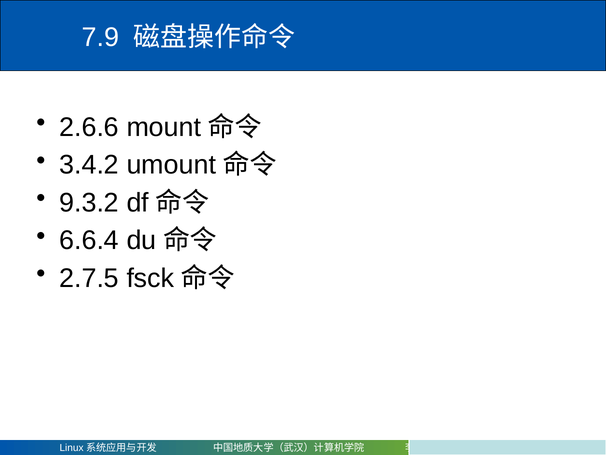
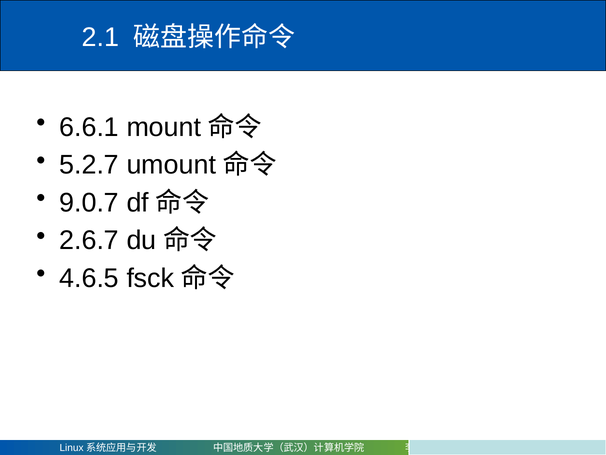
7.9: 7.9 -> 2.1
2.6.6: 2.6.6 -> 6.6.1
3.4.2: 3.4.2 -> 5.2.7
9.3.2: 9.3.2 -> 9.0.7
6.6.4: 6.6.4 -> 2.6.7
2.7.5: 2.7.5 -> 4.6.5
